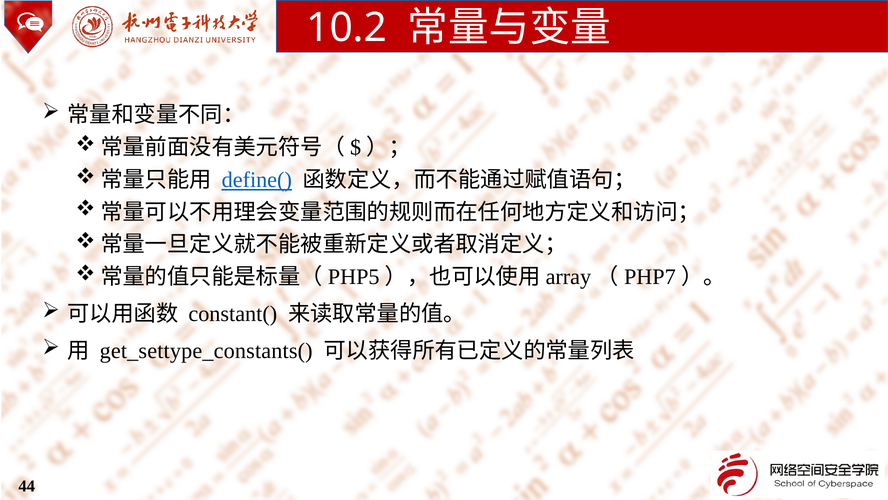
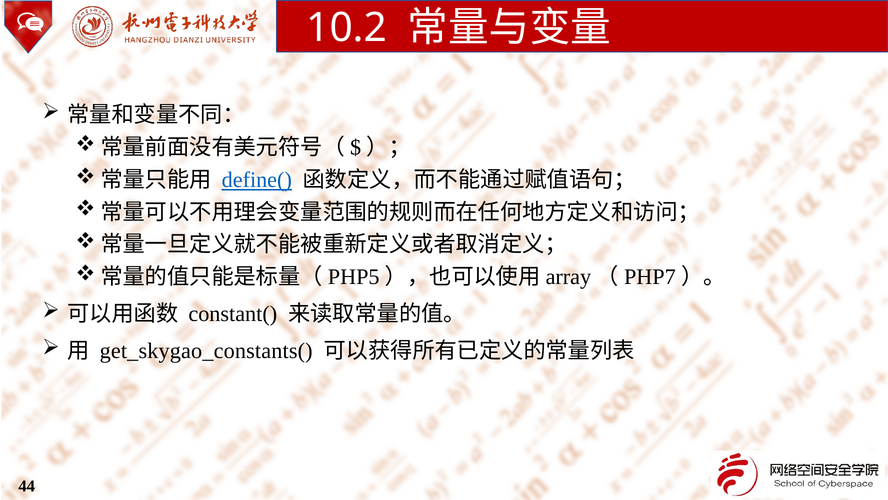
get_settype_constants(: get_settype_constants( -> get_skygao_constants(
